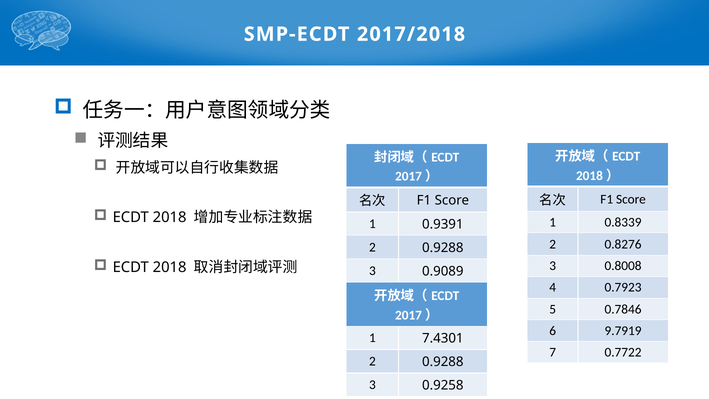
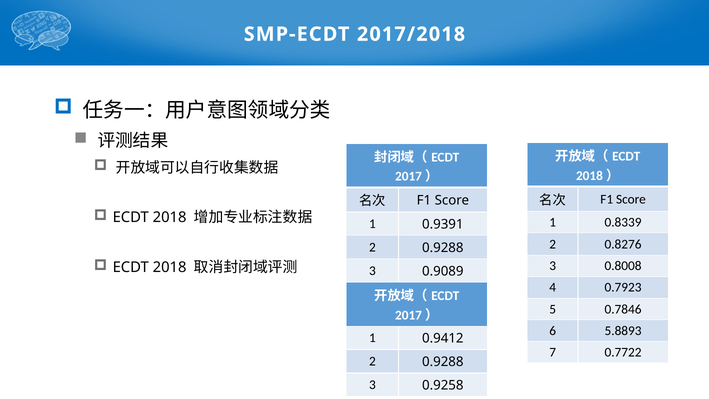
9.7919: 9.7919 -> 5.8893
7.4301: 7.4301 -> 0.9412
